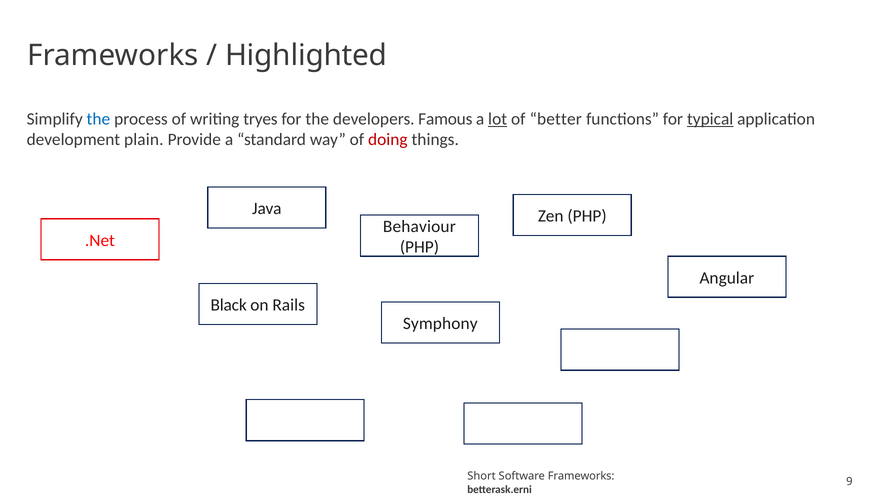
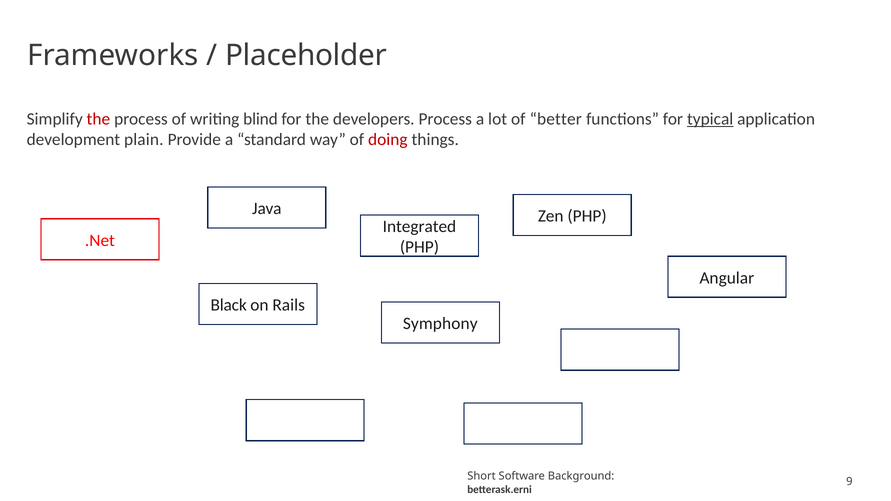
Highlighted: Highlighted -> Placeholder
the at (98, 119) colour: blue -> red
tryes: tryes -> blind
developers Famous: Famous -> Process
lot underline: present -> none
Behaviour: Behaviour -> Integrated
Software Frameworks: Frameworks -> Background
